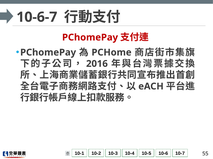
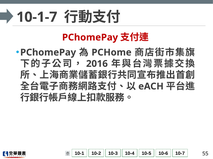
10-6-7: 10-6-7 -> 10-1-7
